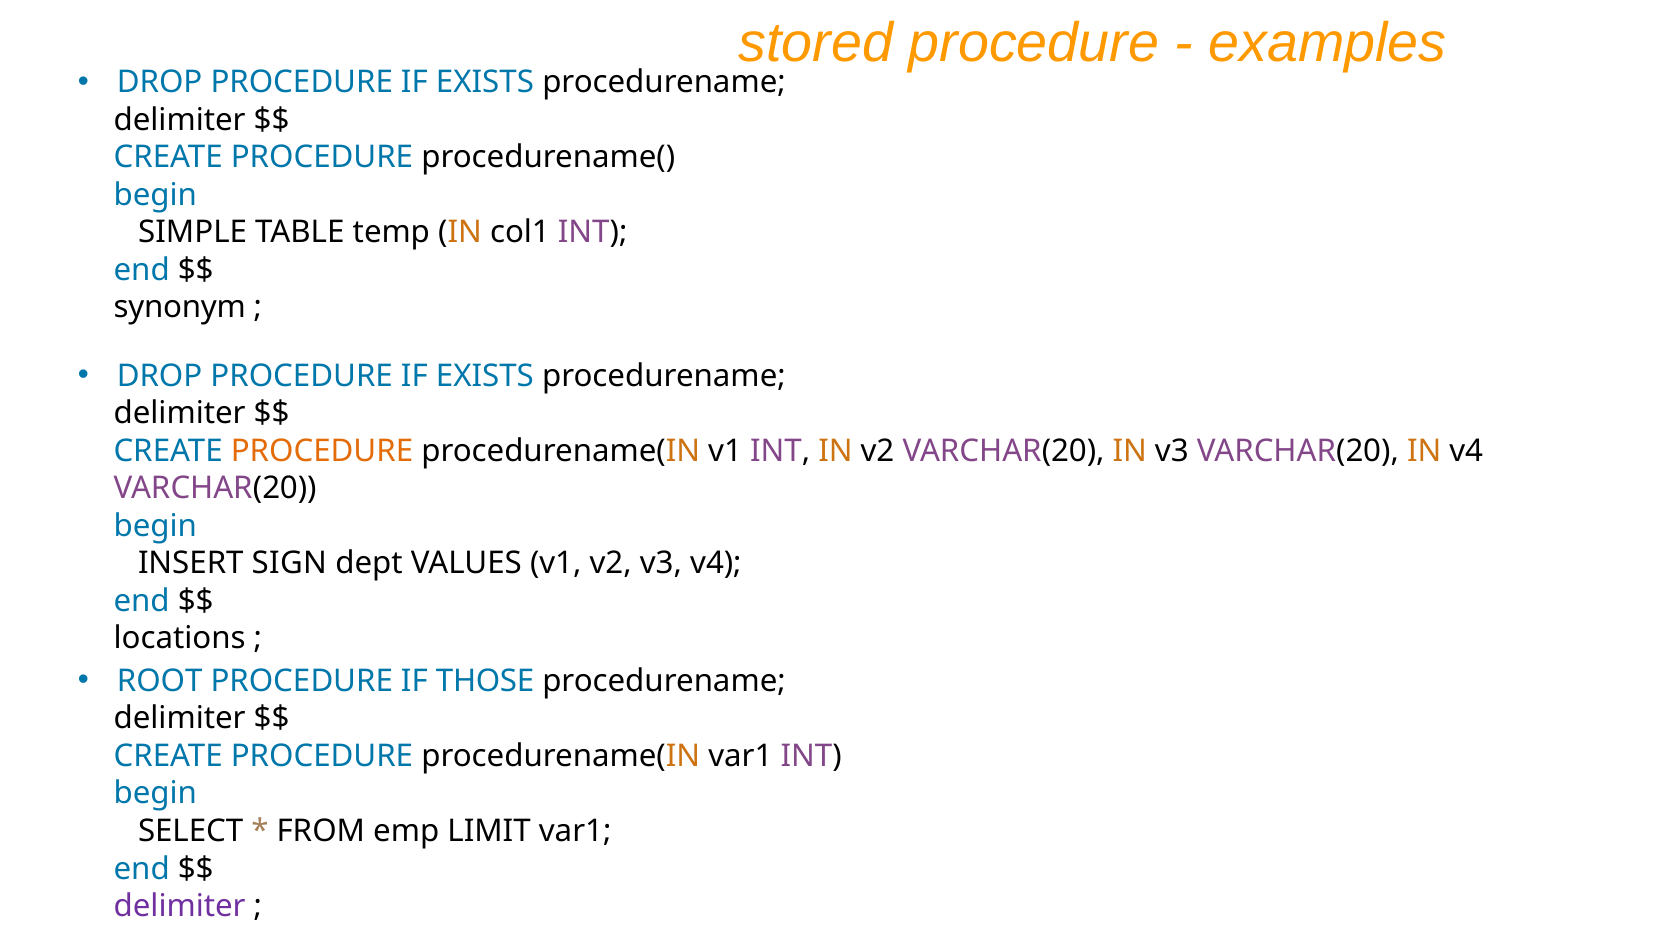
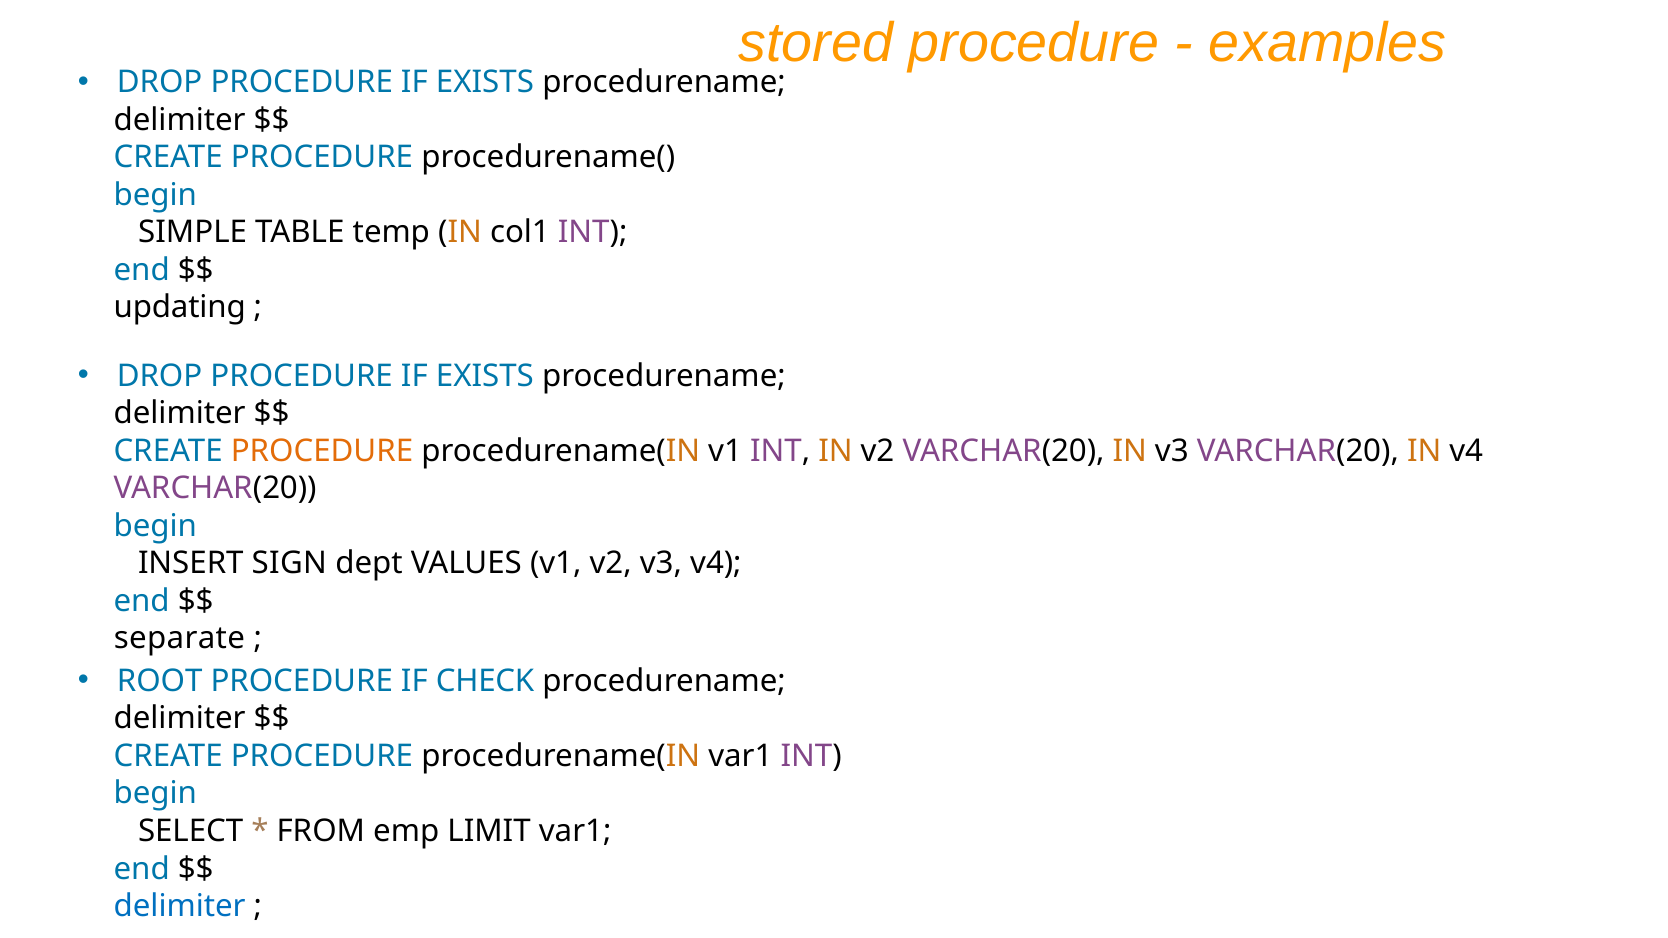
synonym: synonym -> updating
locations: locations -> separate
THOSE: THOSE -> CHECK
delimiter at (180, 906) colour: purple -> blue
